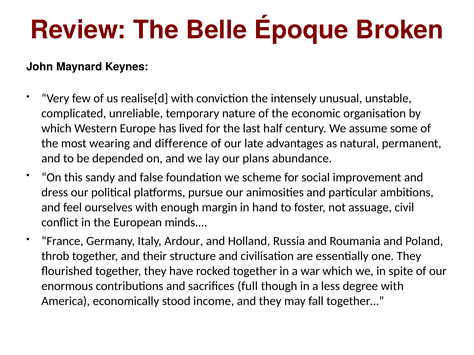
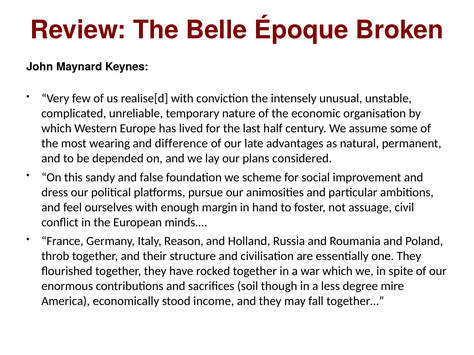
abundance: abundance -> considered
Ardour: Ardour -> Reason
full: full -> soil
degree with: with -> mire
